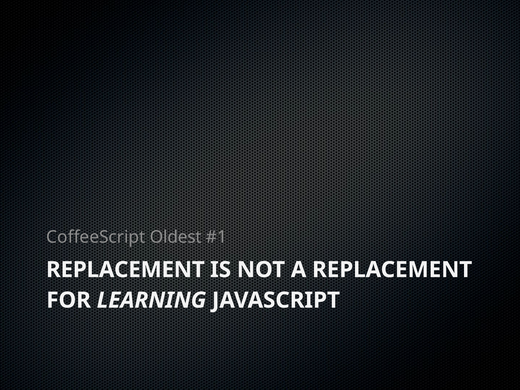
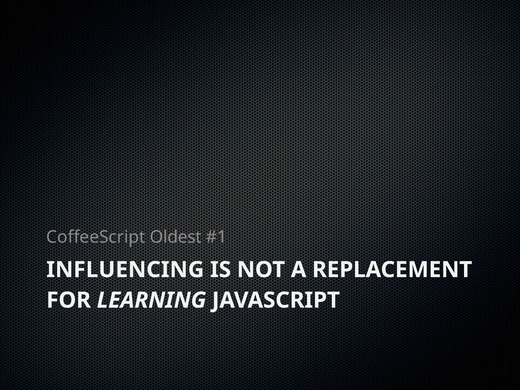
REPLACEMENT at (125, 270): REPLACEMENT -> INFLUENCING
